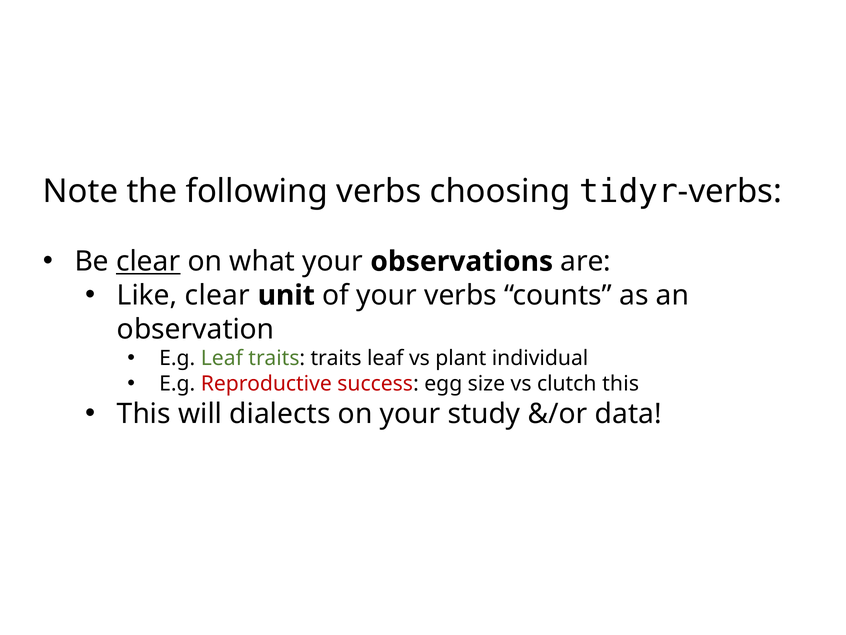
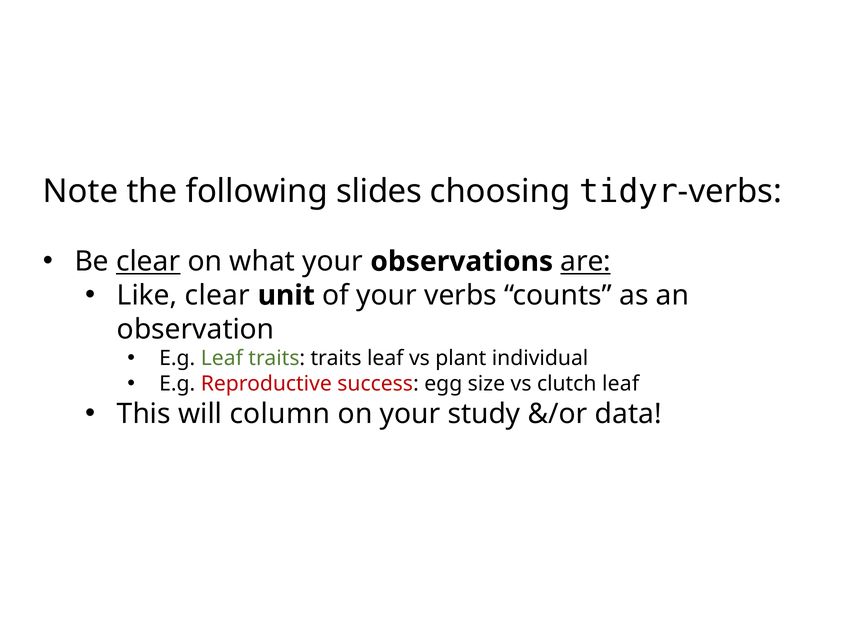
following verbs: verbs -> slides
are underline: none -> present
clutch this: this -> leaf
dialects: dialects -> column
